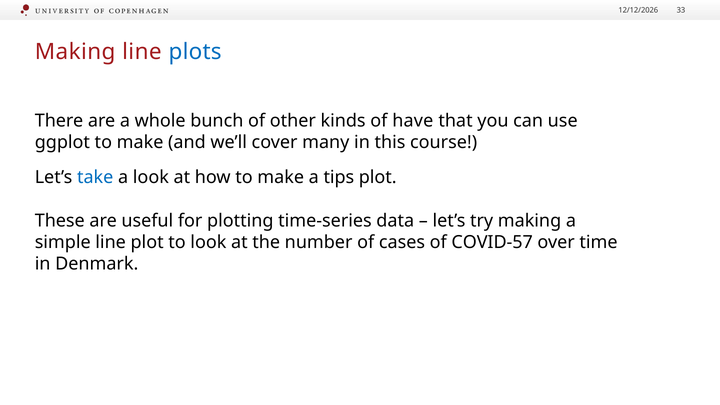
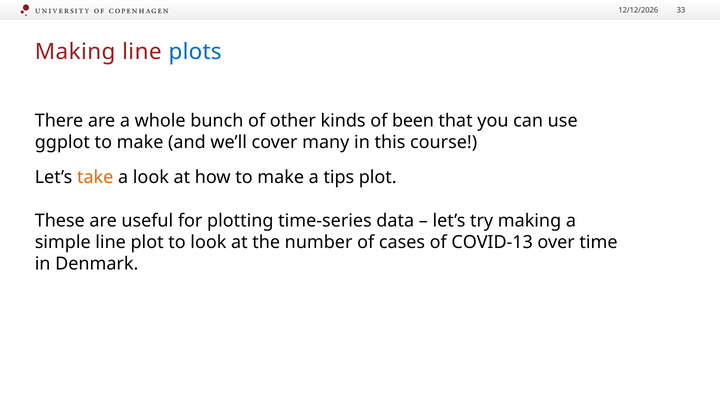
have: have -> been
take colour: blue -> orange
COVID-57: COVID-57 -> COVID-13
